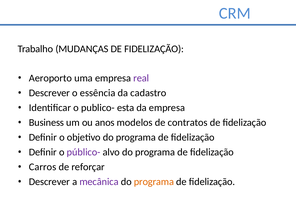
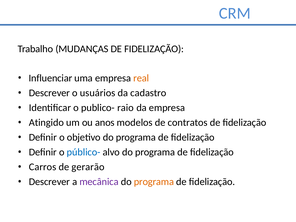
Aeroporto: Aeroporto -> Influenciar
real colour: purple -> orange
essência: essência -> usuários
esta: esta -> raio
Business: Business -> Atingido
público- colour: purple -> blue
reforçar: reforçar -> gerarão
